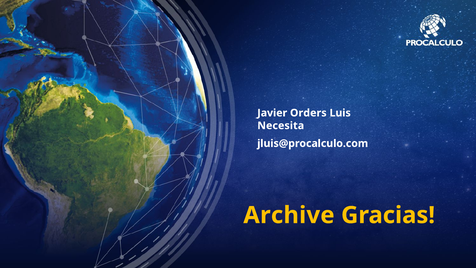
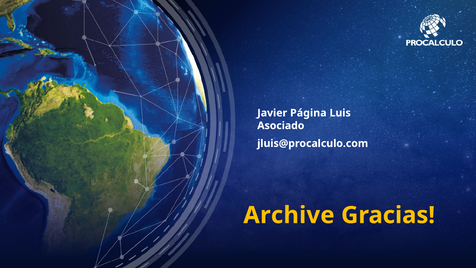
Orders: Orders -> Página
Necesita: Necesita -> Asociado
